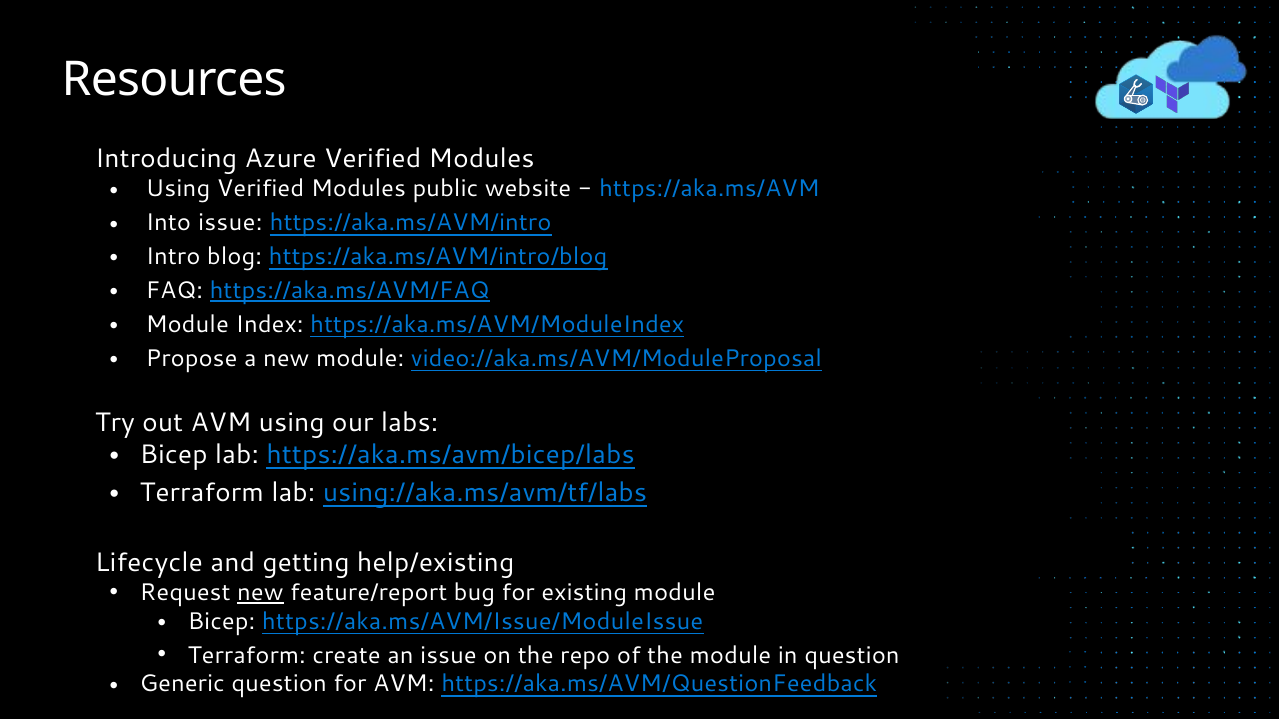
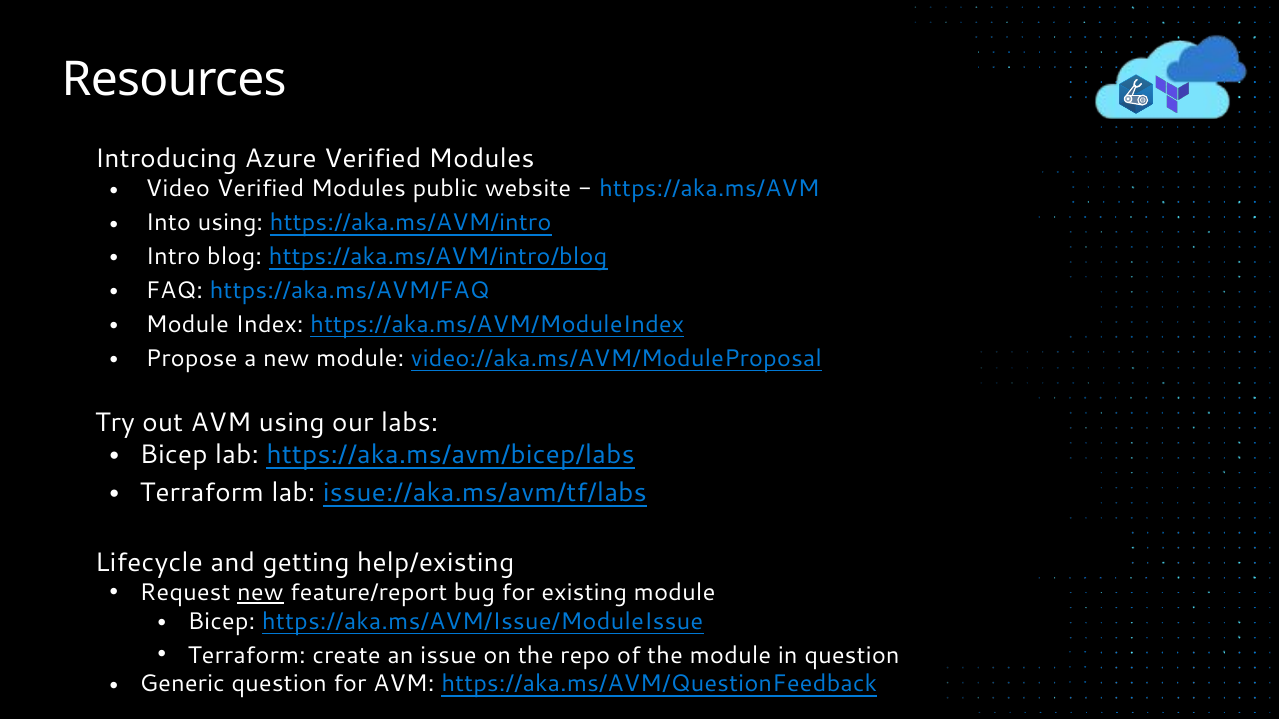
Using at (178, 189): Using -> Video
Into issue: issue -> using
https://aka.ms/AVM/FAQ underline: present -> none
using://aka.ms/avm/tf/labs: using://aka.ms/avm/tf/labs -> issue://aka.ms/avm/tf/labs
